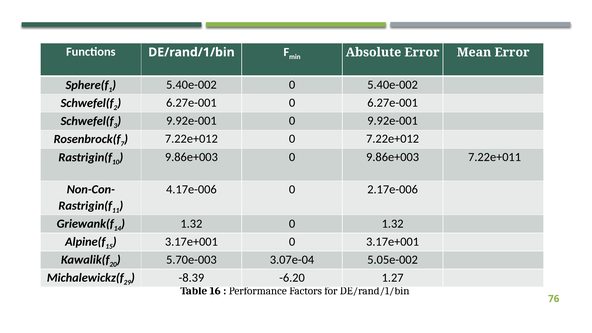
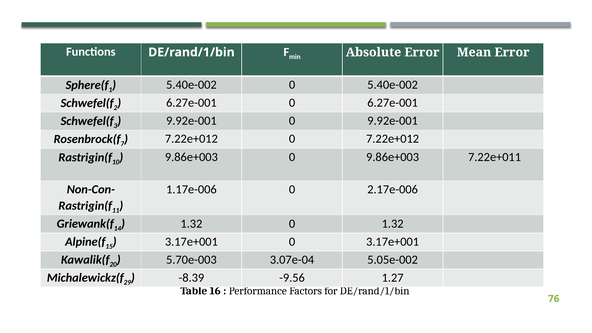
4.17e-006: 4.17e-006 -> 1.17e-006
-6.20: -6.20 -> -9.56
